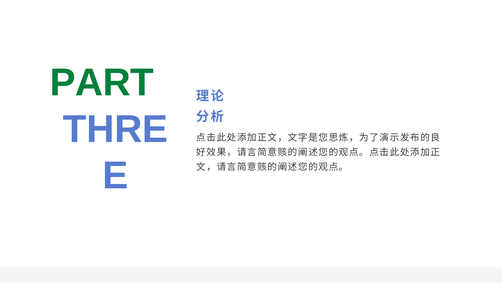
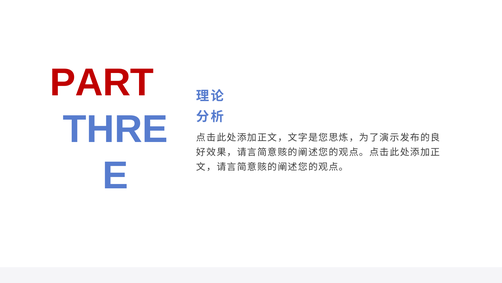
PART colour: green -> red
